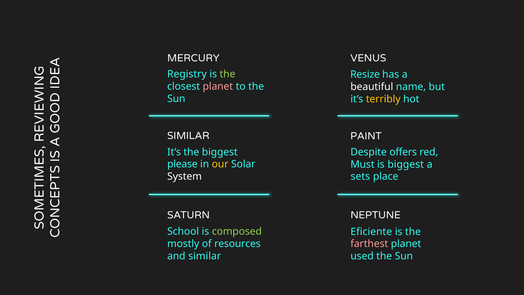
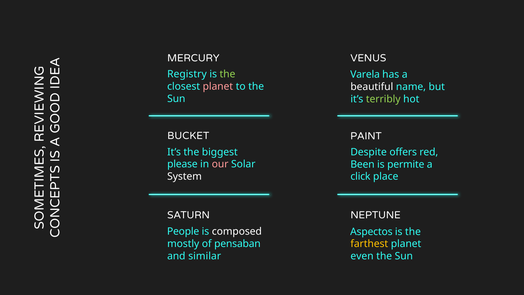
Resize: Resize -> Varela
terribly colour: yellow -> light green
SIMILAR at (188, 136): SIMILAR -> BUCKET
our colour: yellow -> pink
Must: Must -> Been
is biggest: biggest -> permite
sets: sets -> click
School: School -> People
composed colour: light green -> white
Eficiente: Eficiente -> Aspectos
resources: resources -> pensaban
farthest colour: pink -> yellow
used: used -> even
